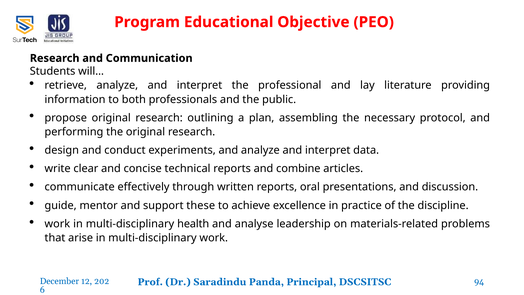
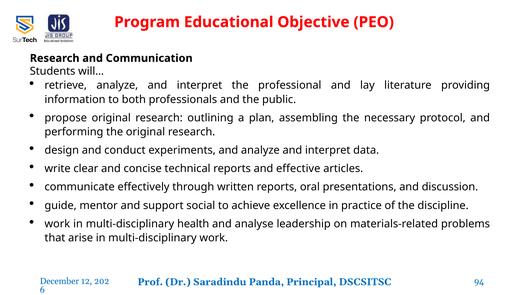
combine: combine -> effective
these: these -> social
